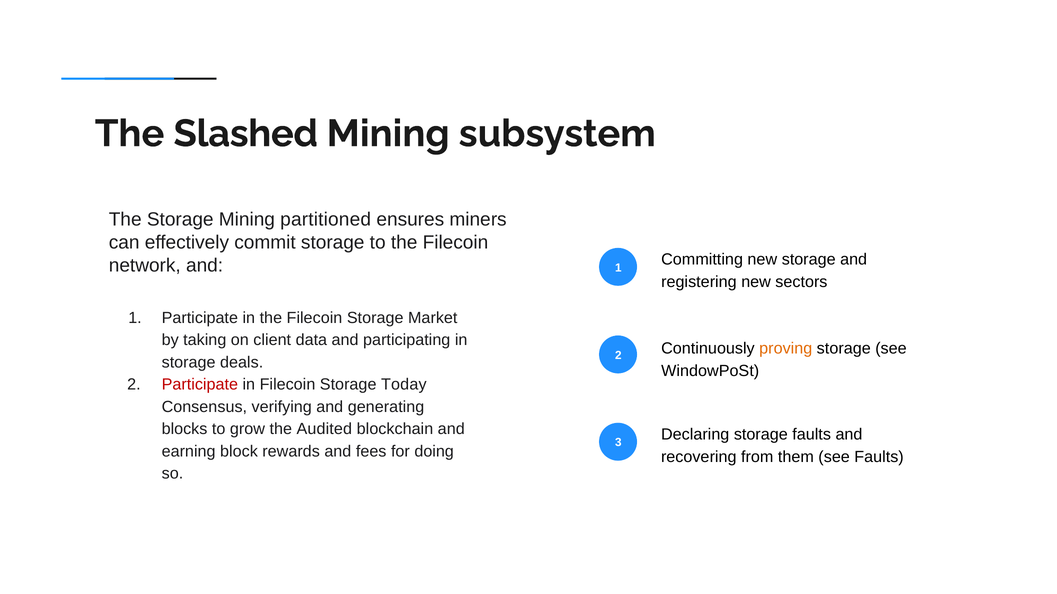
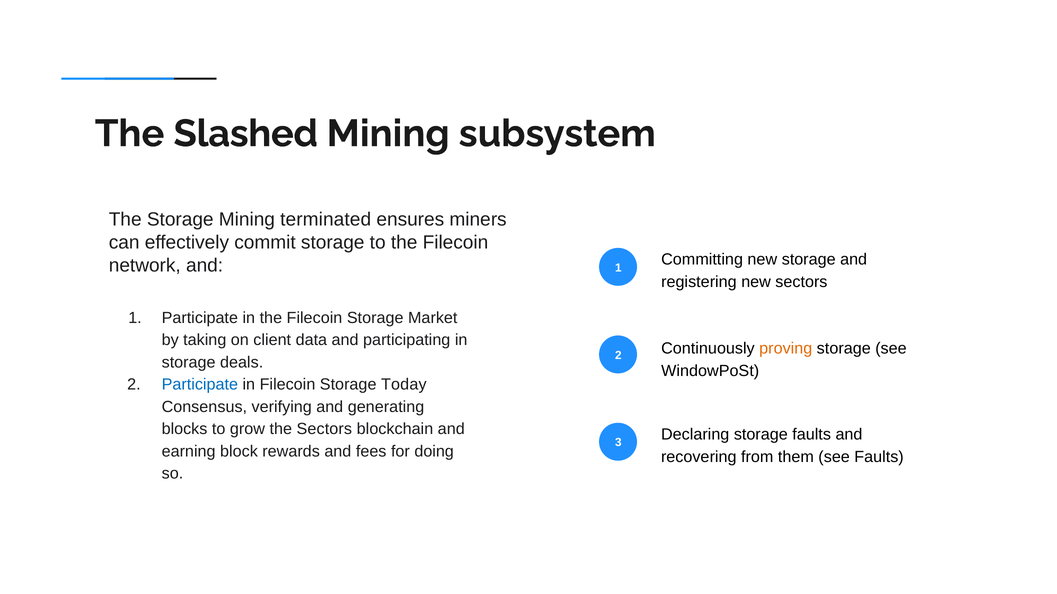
partitioned: partitioned -> terminated
Participate at (200, 385) colour: red -> blue
the Audited: Audited -> Sectors
